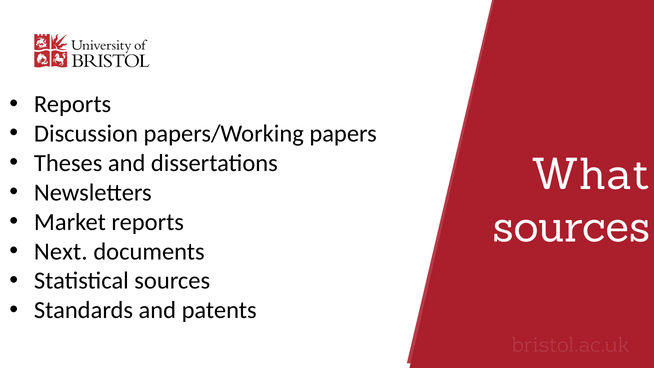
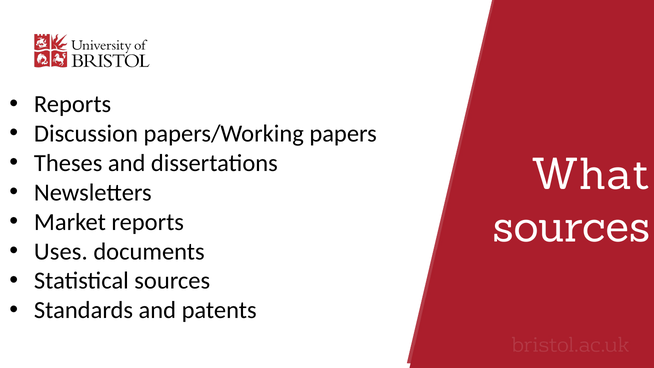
Next: Next -> Uses
